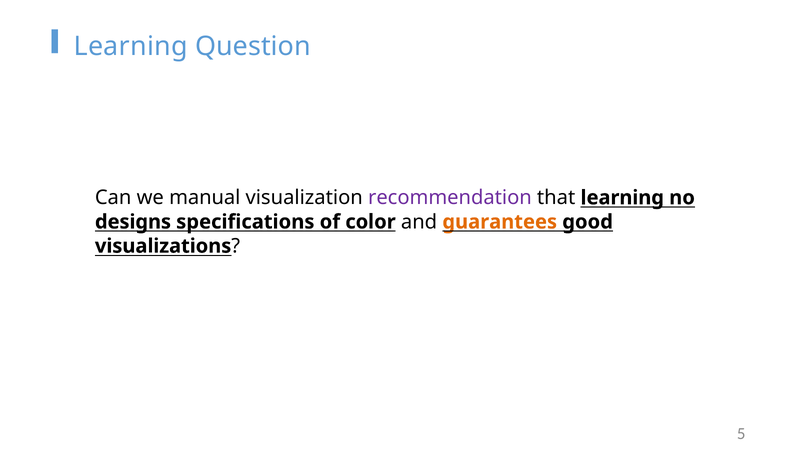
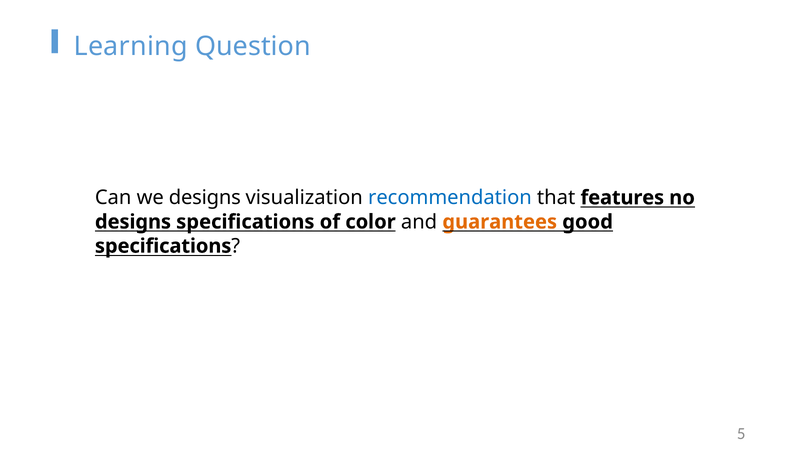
we manual: manual -> designs
recommendation colour: purple -> blue
that learning: learning -> features
visualizations at (163, 246): visualizations -> specifications
